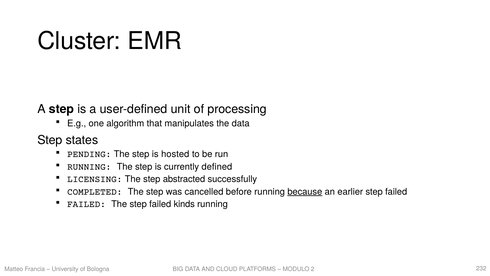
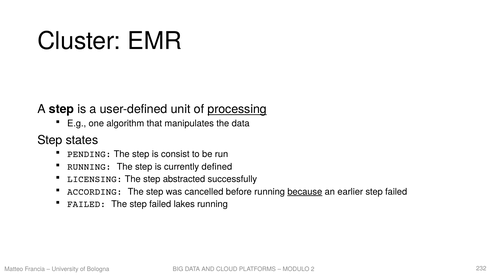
processing underline: none -> present
hosted: hosted -> consist
COMPLETED: COMPLETED -> ACCORDING
kinds: kinds -> lakes
